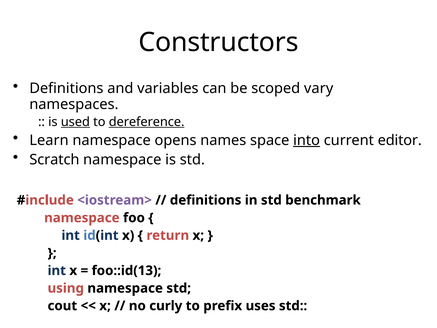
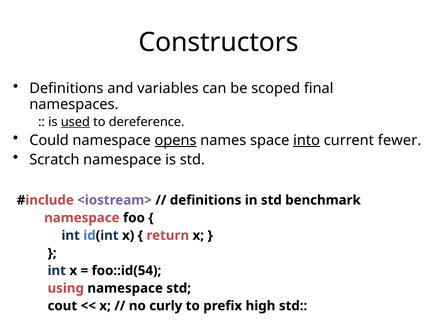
vary: vary -> final
dereference underline: present -> none
Learn: Learn -> Could
opens underline: none -> present
editor: editor -> fewer
foo::id(13: foo::id(13 -> foo::id(54
uses: uses -> high
